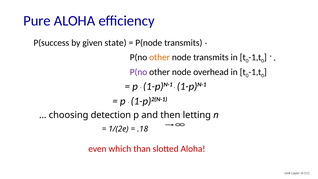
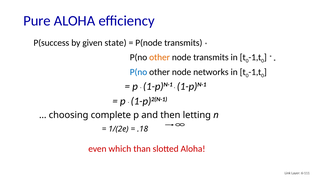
P(no at (138, 72) colour: purple -> blue
overhead: overhead -> networks
detection: detection -> complete
